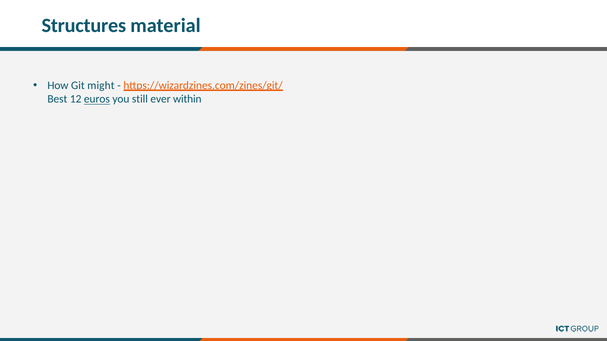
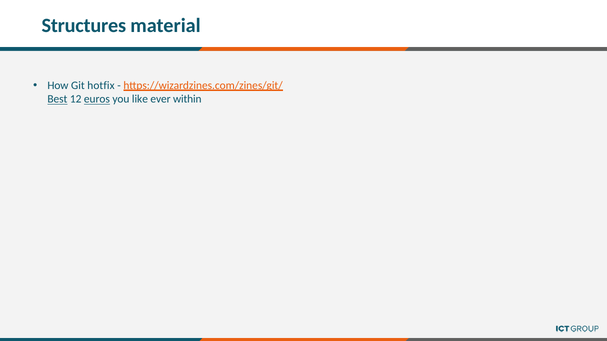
might: might -> hotfix
Best underline: none -> present
still: still -> like
